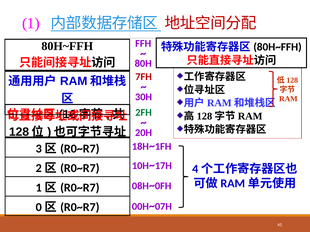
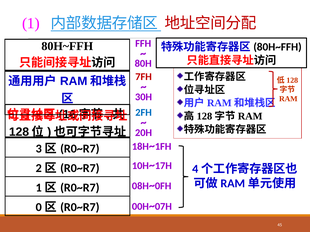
2FH colour: green -> blue
